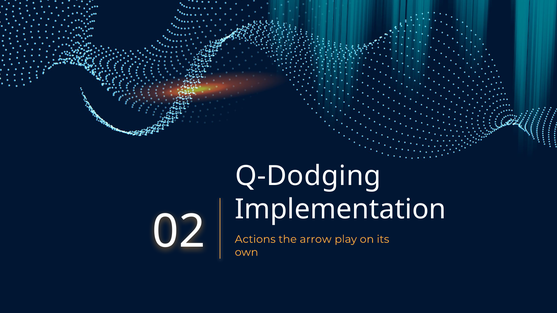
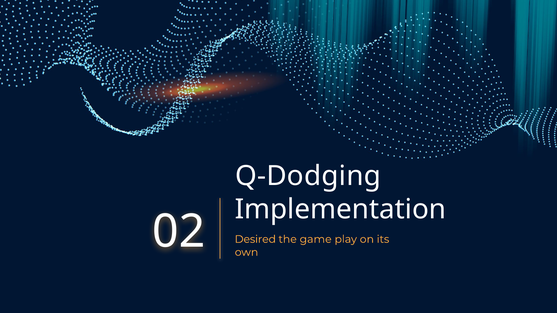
Actions: Actions -> Desired
arrow: arrow -> game
